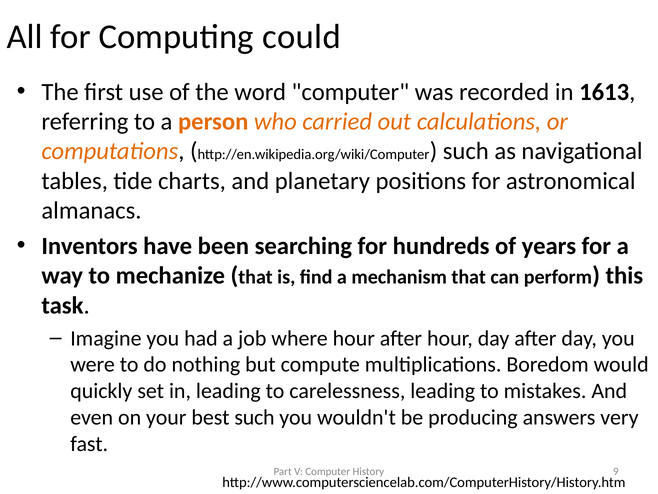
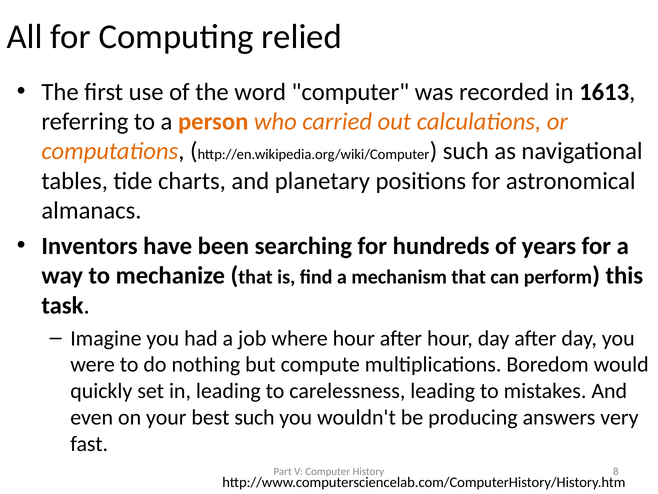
could: could -> relied
9: 9 -> 8
